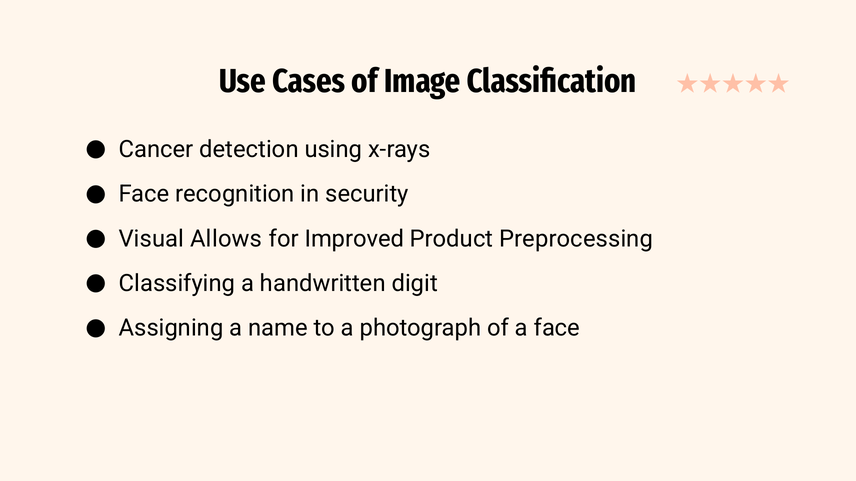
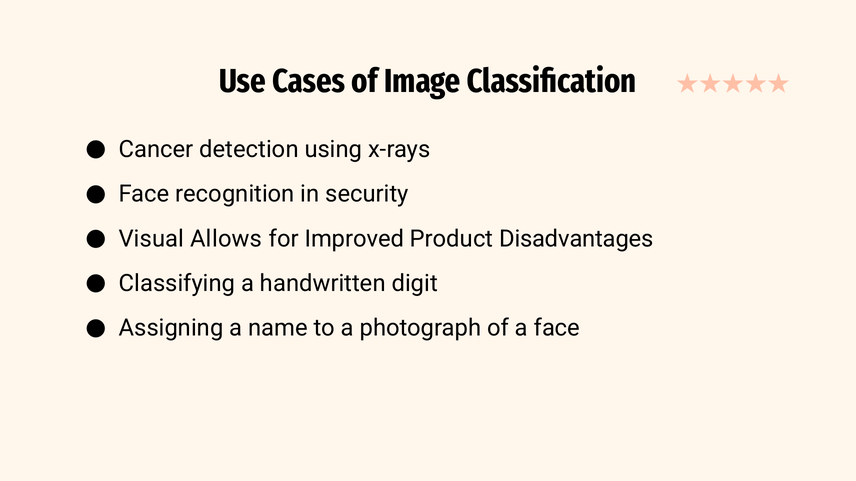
Preprocessing: Preprocessing -> Disadvantages
